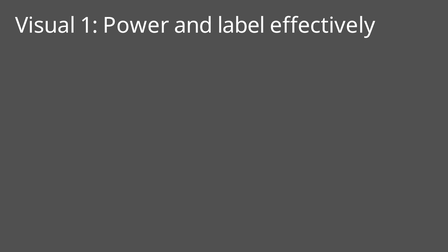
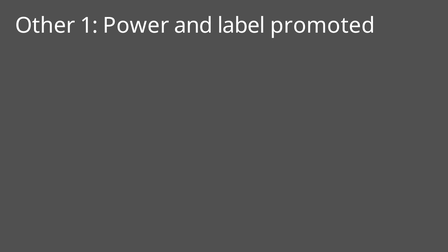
Visual: Visual -> Other
effectively: effectively -> promoted
